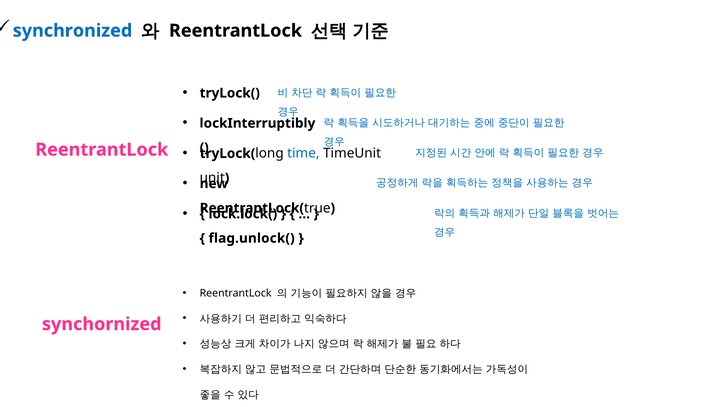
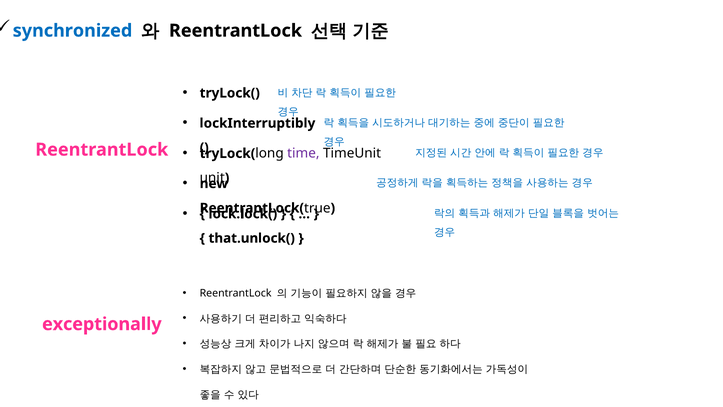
time colour: blue -> purple
flag.unlock(: flag.unlock( -> that.unlock(
synchornized: synchornized -> exceptionally
